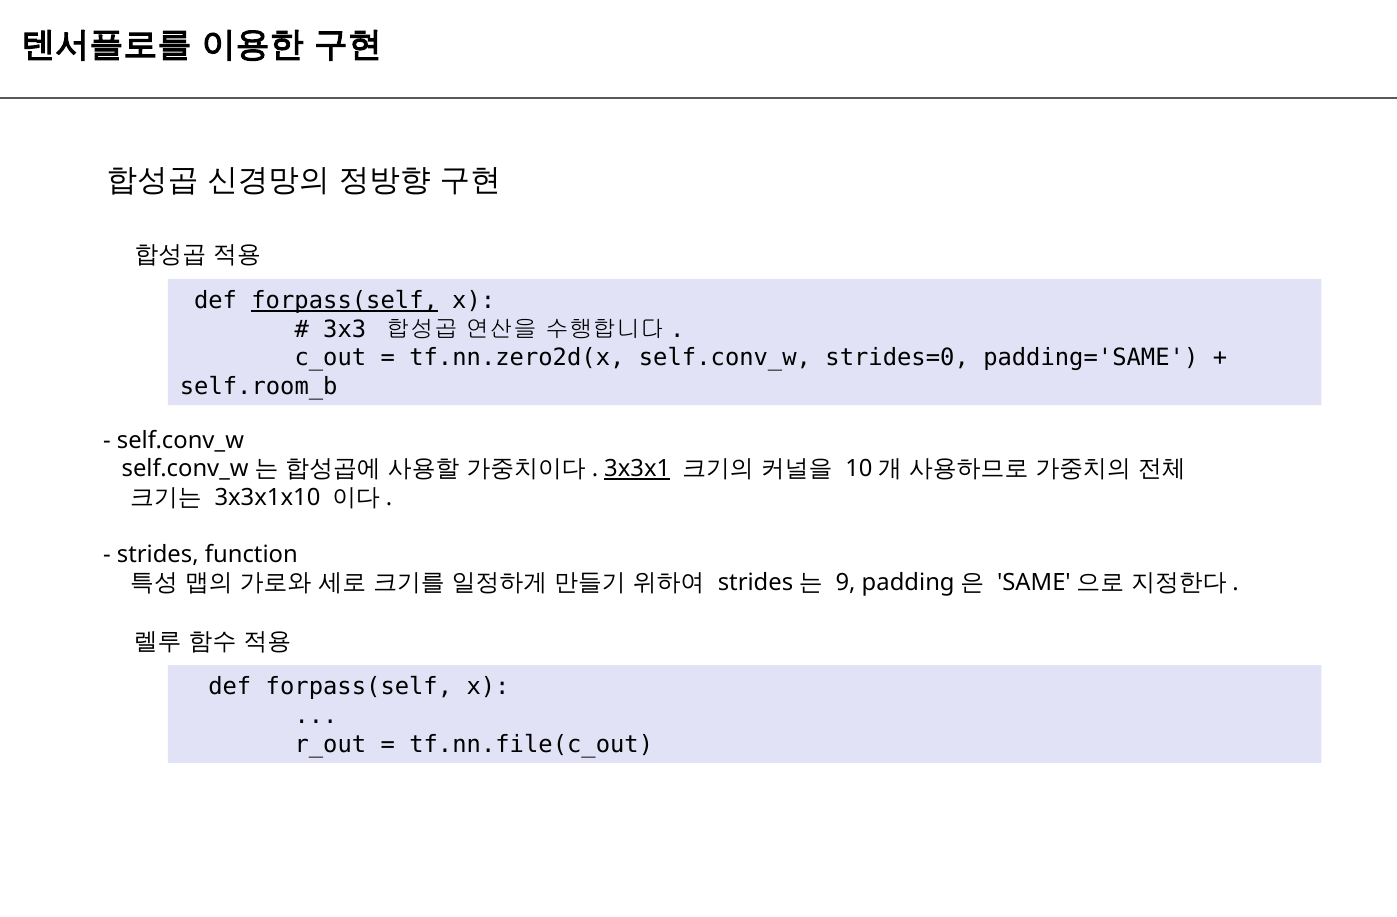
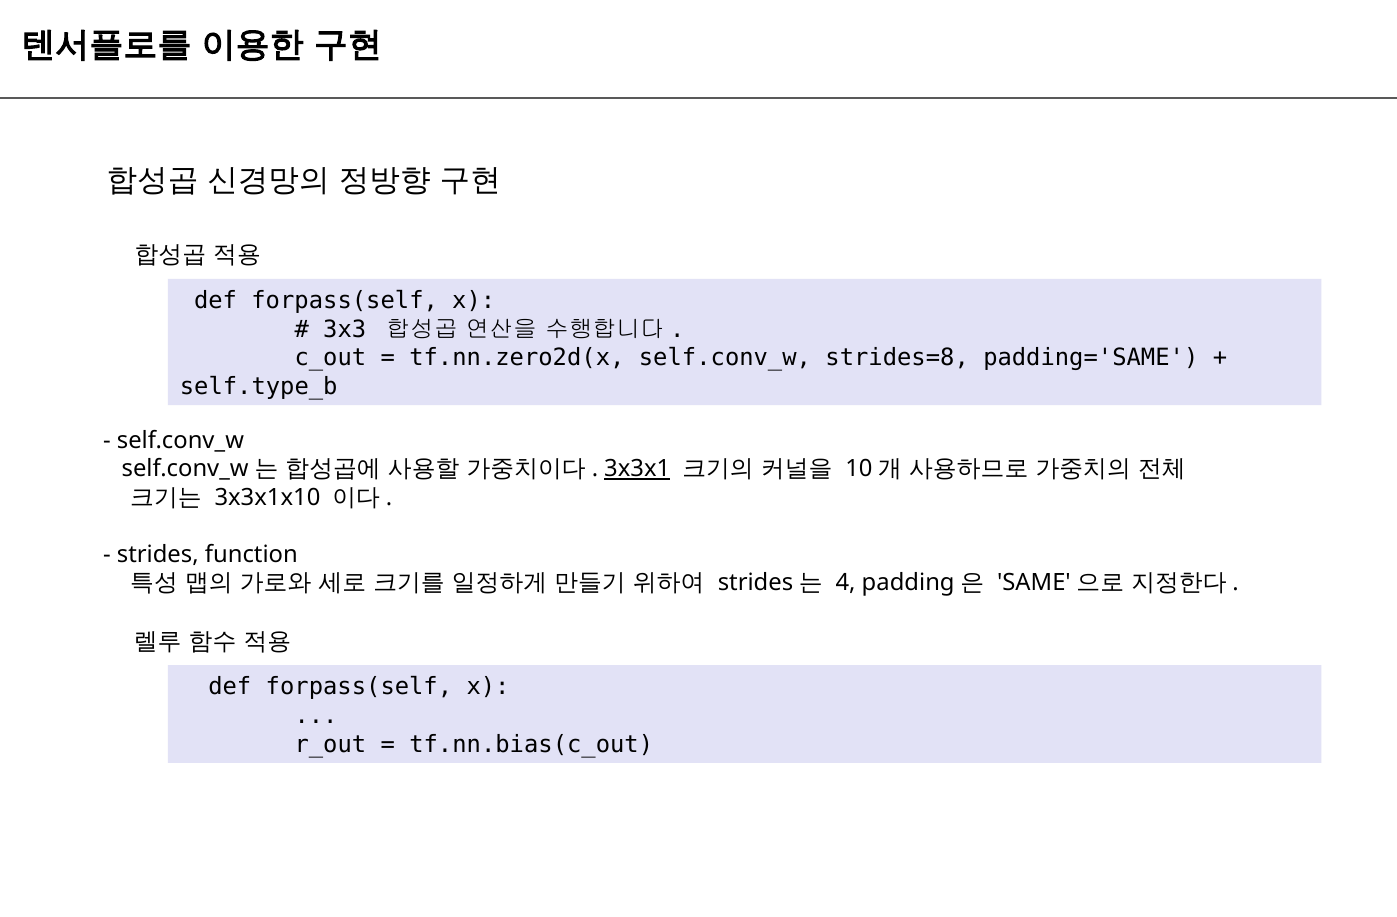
forpass(self at (345, 301) underline: present -> none
strides=0: strides=0 -> strides=8
self.room_b: self.room_b -> self.type_b
9: 9 -> 4
tf.nn.file(c_out: tf.nn.file(c_out -> tf.nn.bias(c_out
